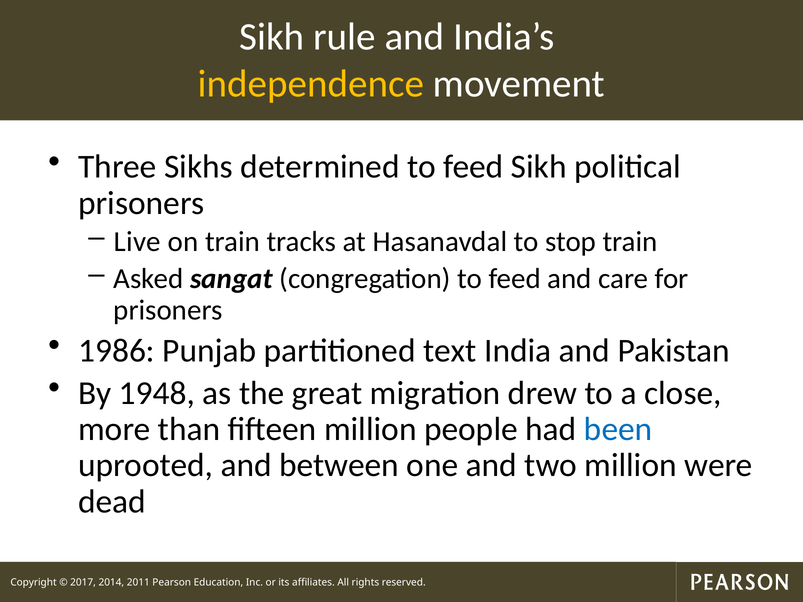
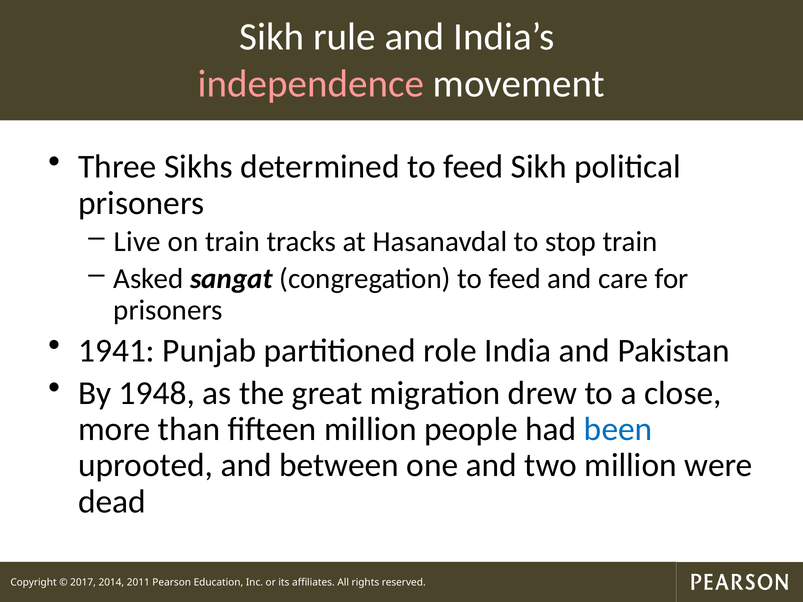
independence colour: yellow -> pink
1986: 1986 -> 1941
text: text -> role
